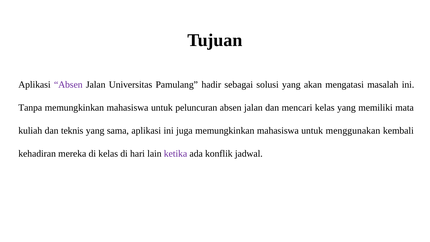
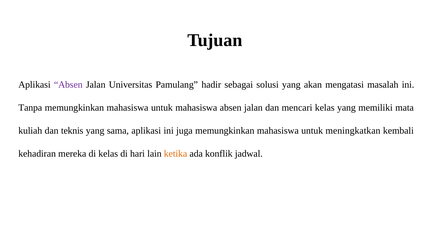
untuk peluncuran: peluncuran -> mahasiswa
menggunakan: menggunakan -> meningkatkan
ketika colour: purple -> orange
